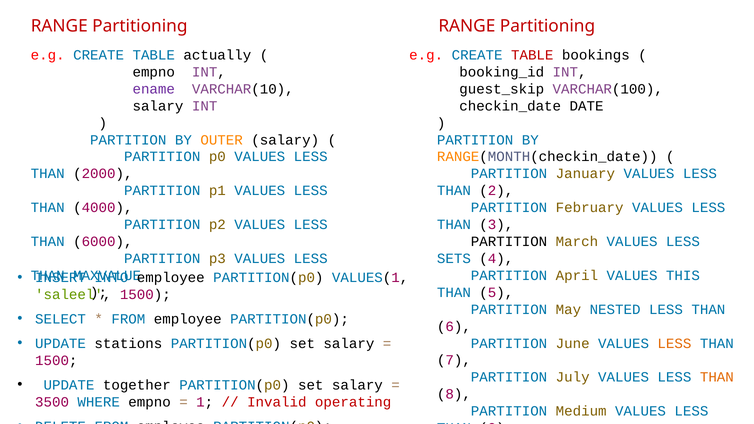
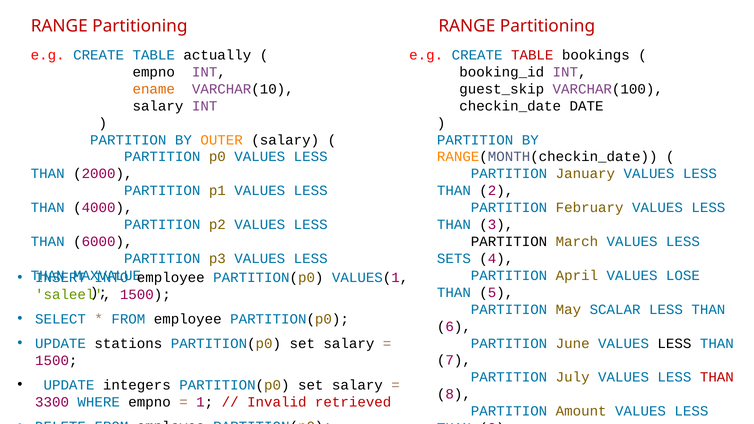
ename colour: purple -> orange
THIS: THIS -> LOSE
NESTED: NESTED -> SCALAR
LESS at (674, 343) colour: orange -> black
THAN at (717, 377) colour: orange -> red
together: together -> integers
3500: 3500 -> 3300
operating: operating -> retrieved
Medium: Medium -> Amount
